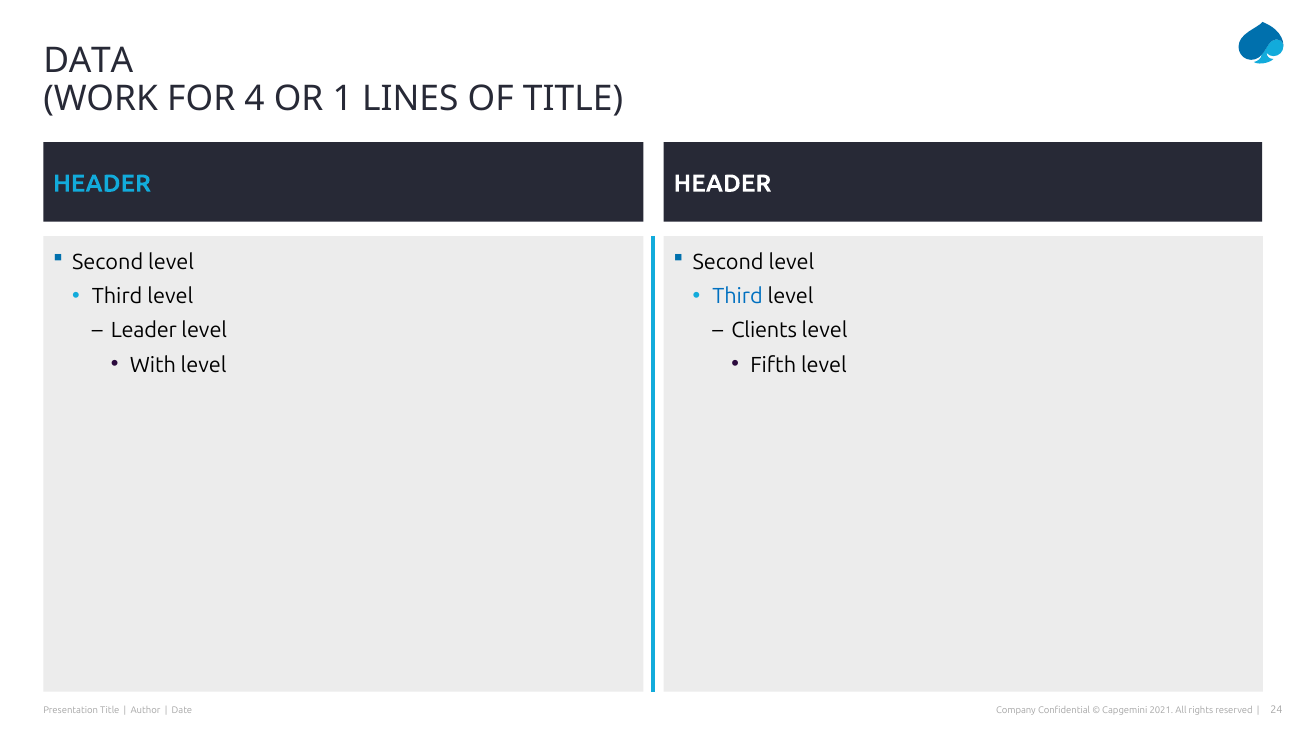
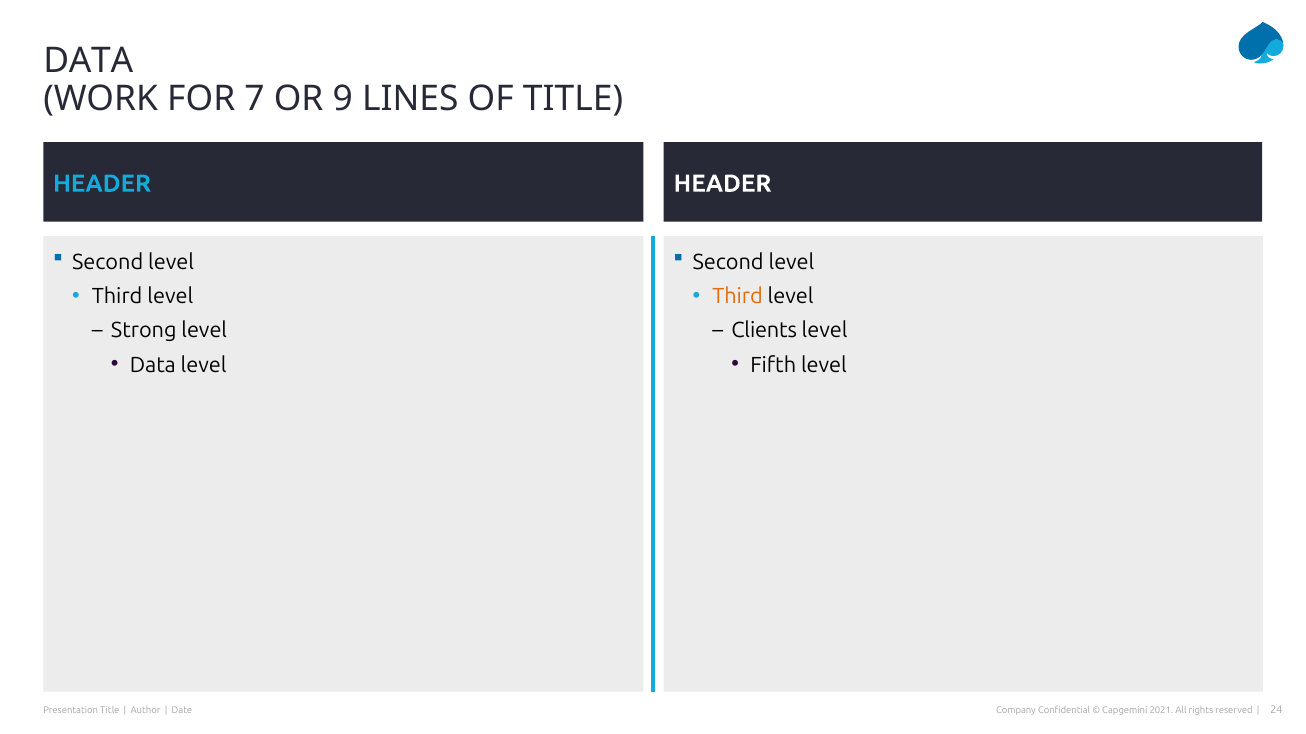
4: 4 -> 7
1: 1 -> 9
Third at (738, 297) colour: blue -> orange
Leader: Leader -> Strong
With at (153, 365): With -> Data
